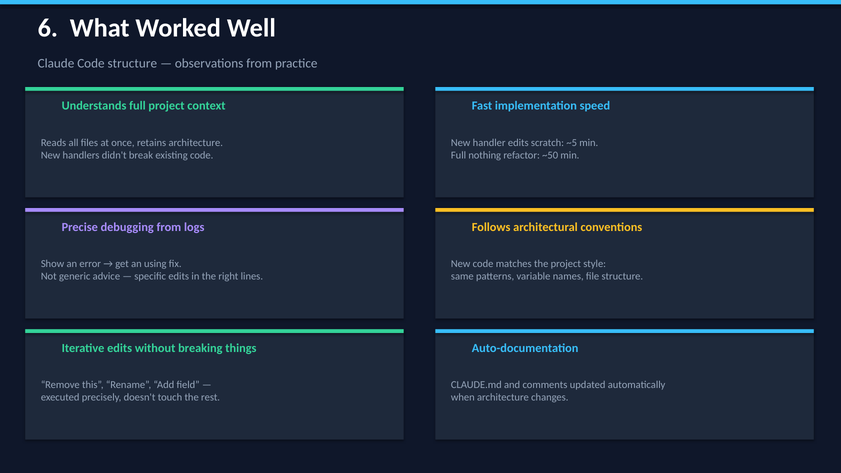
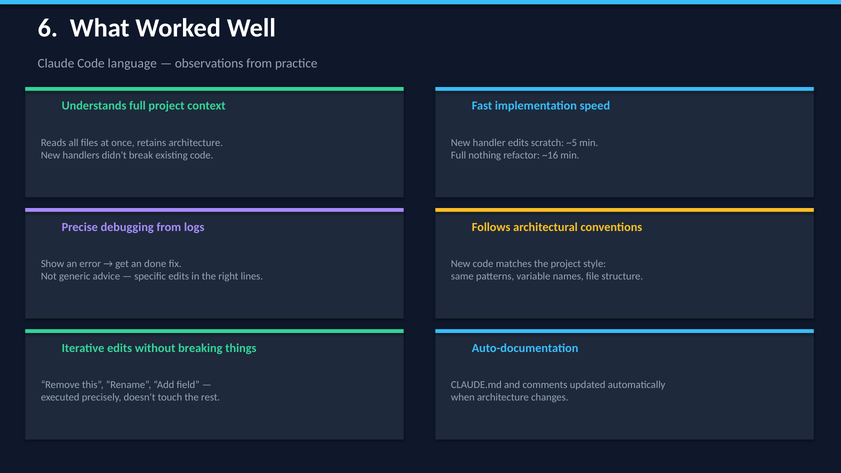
Code structure: structure -> language
~50: ~50 -> ~16
using: using -> done
